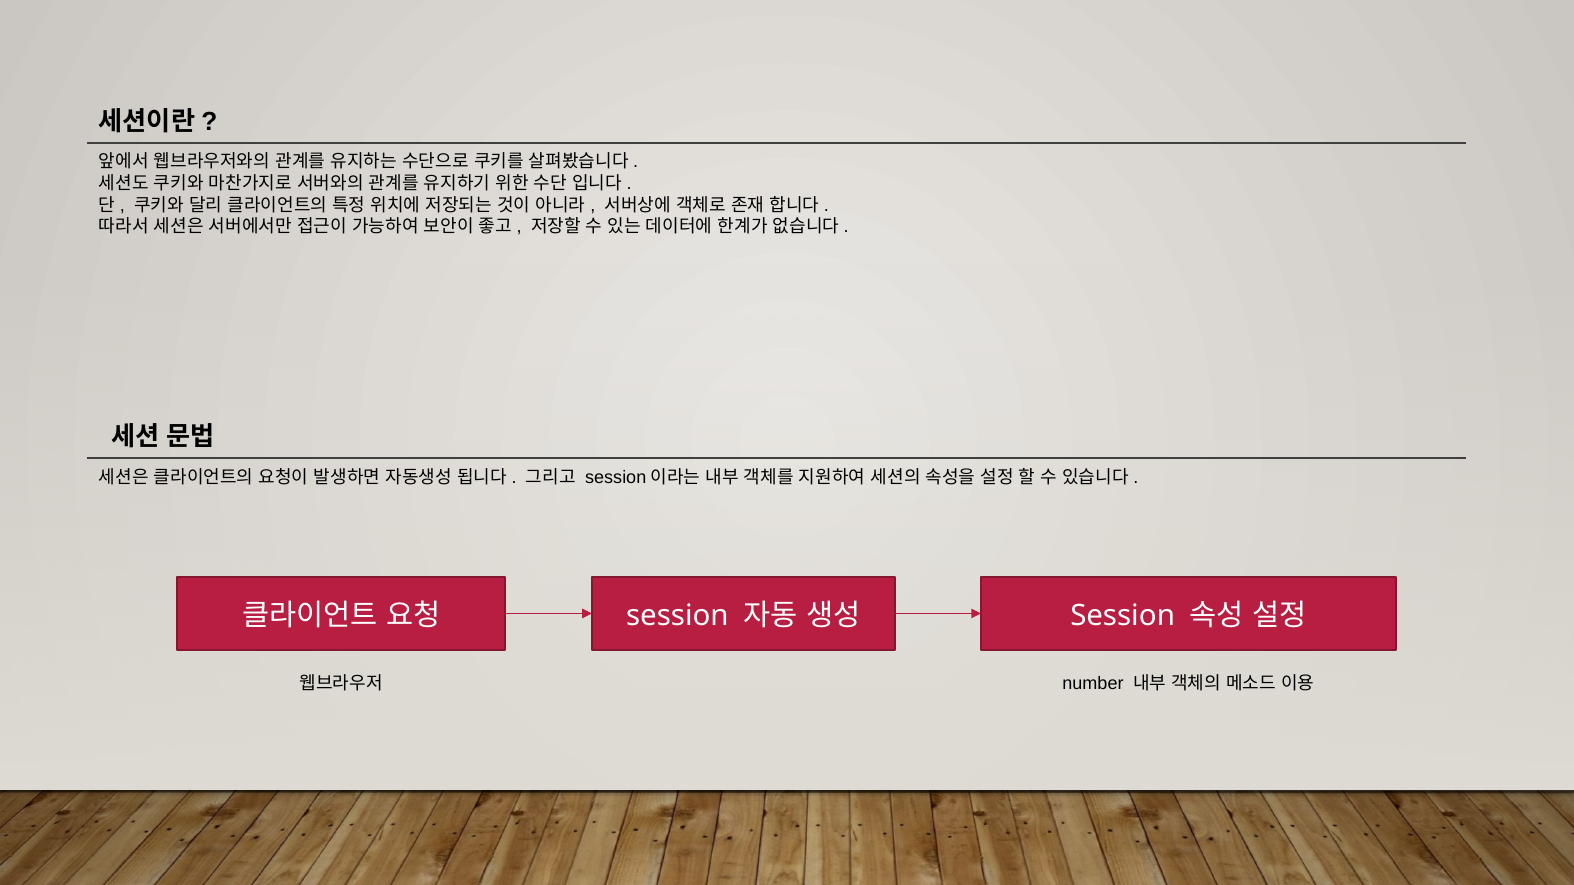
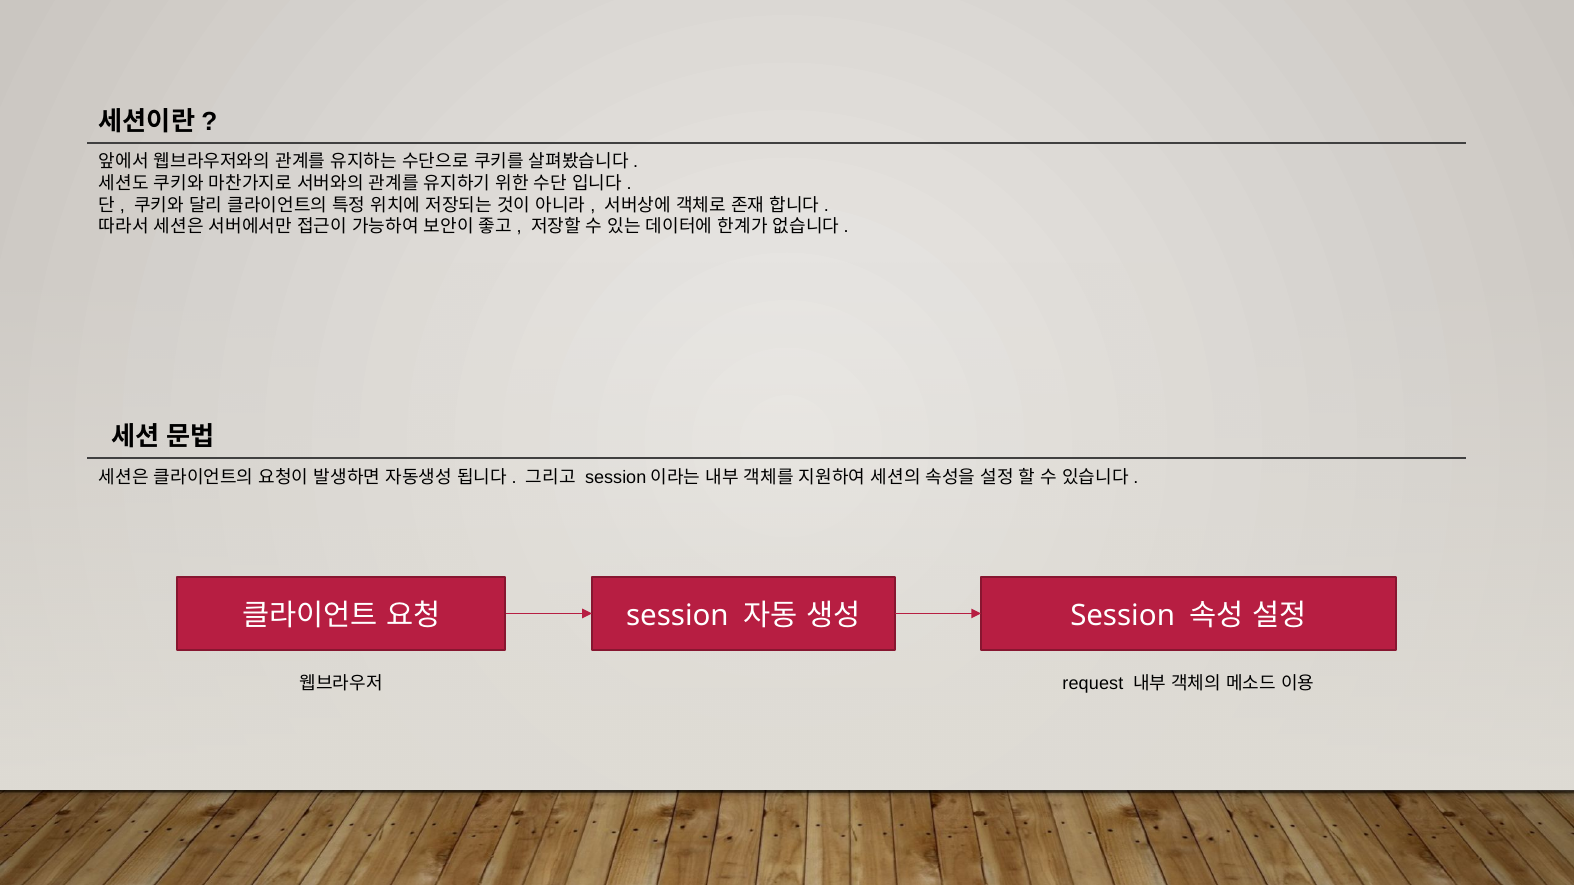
number: number -> request
